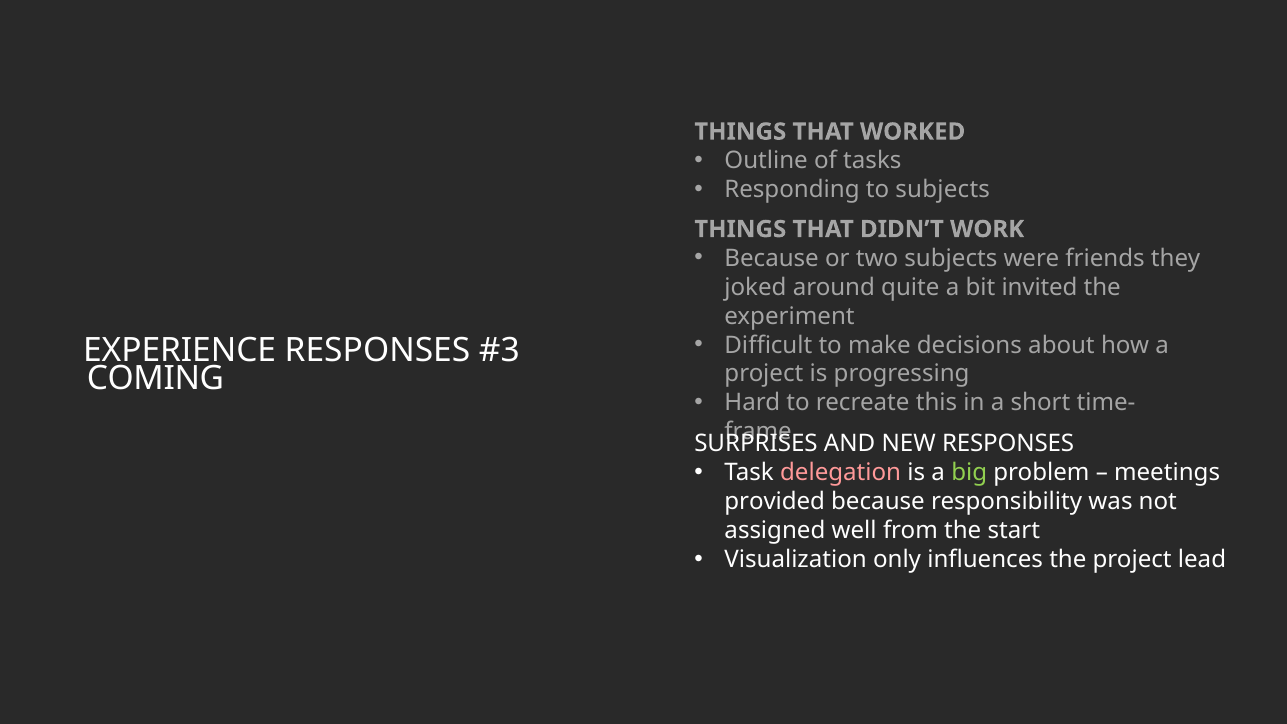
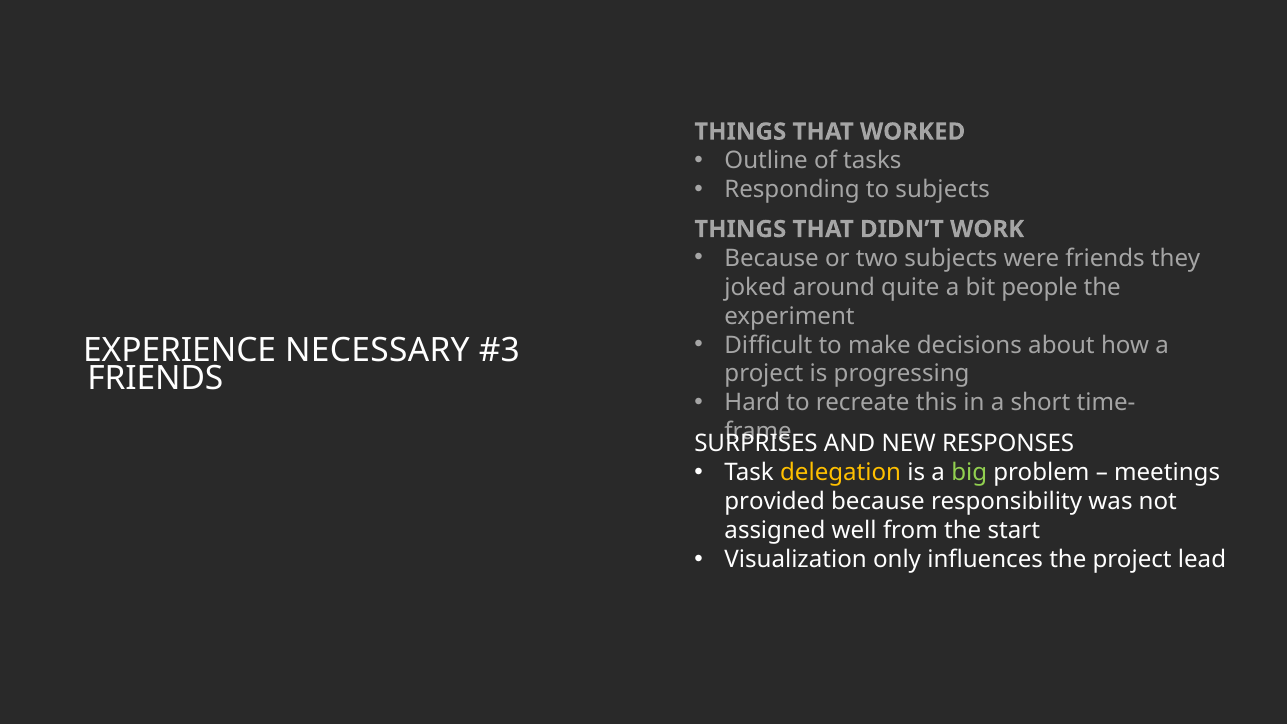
invited: invited -> people
EXPERIENCE RESPONSES: RESPONSES -> NECESSARY
COMING at (155, 378): COMING -> FRIENDS
delegation colour: pink -> yellow
